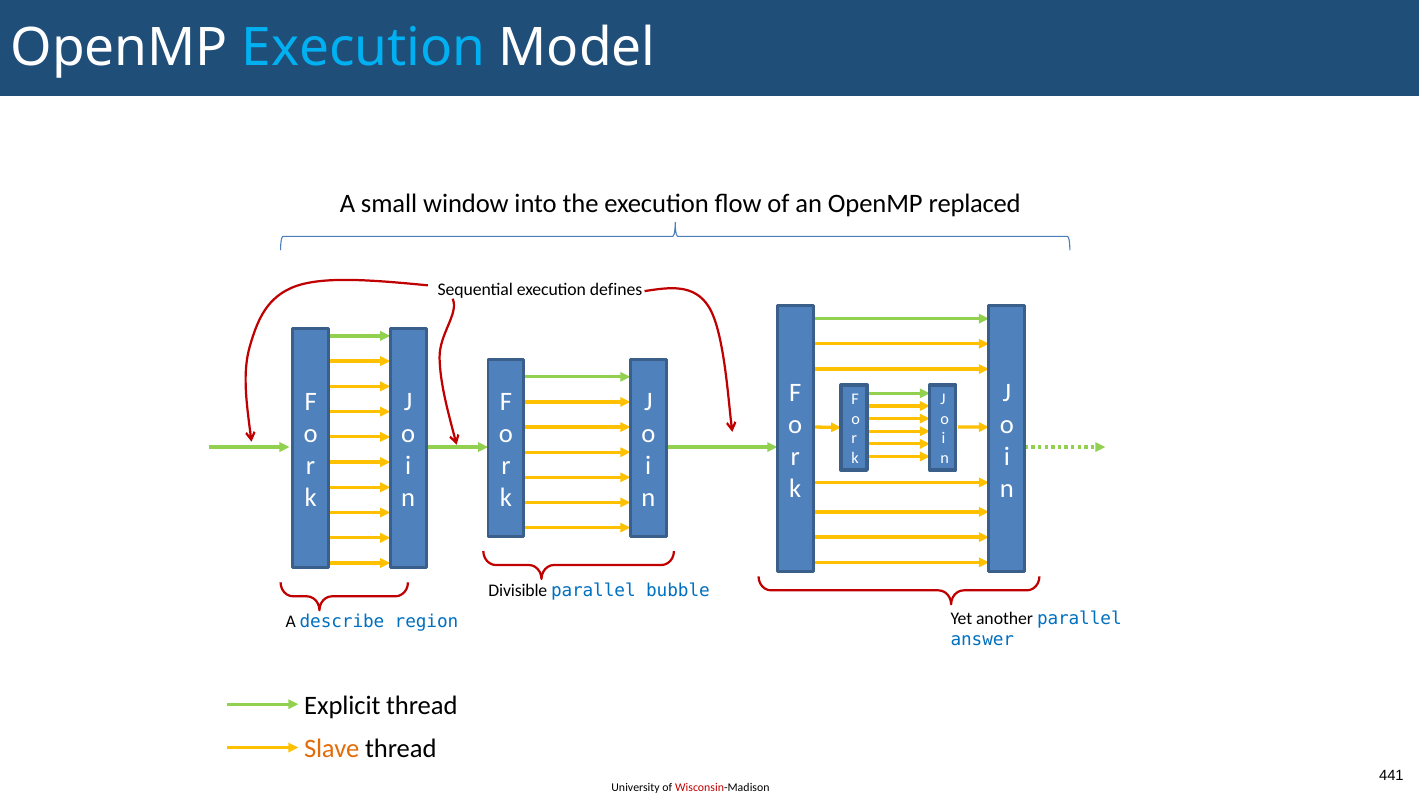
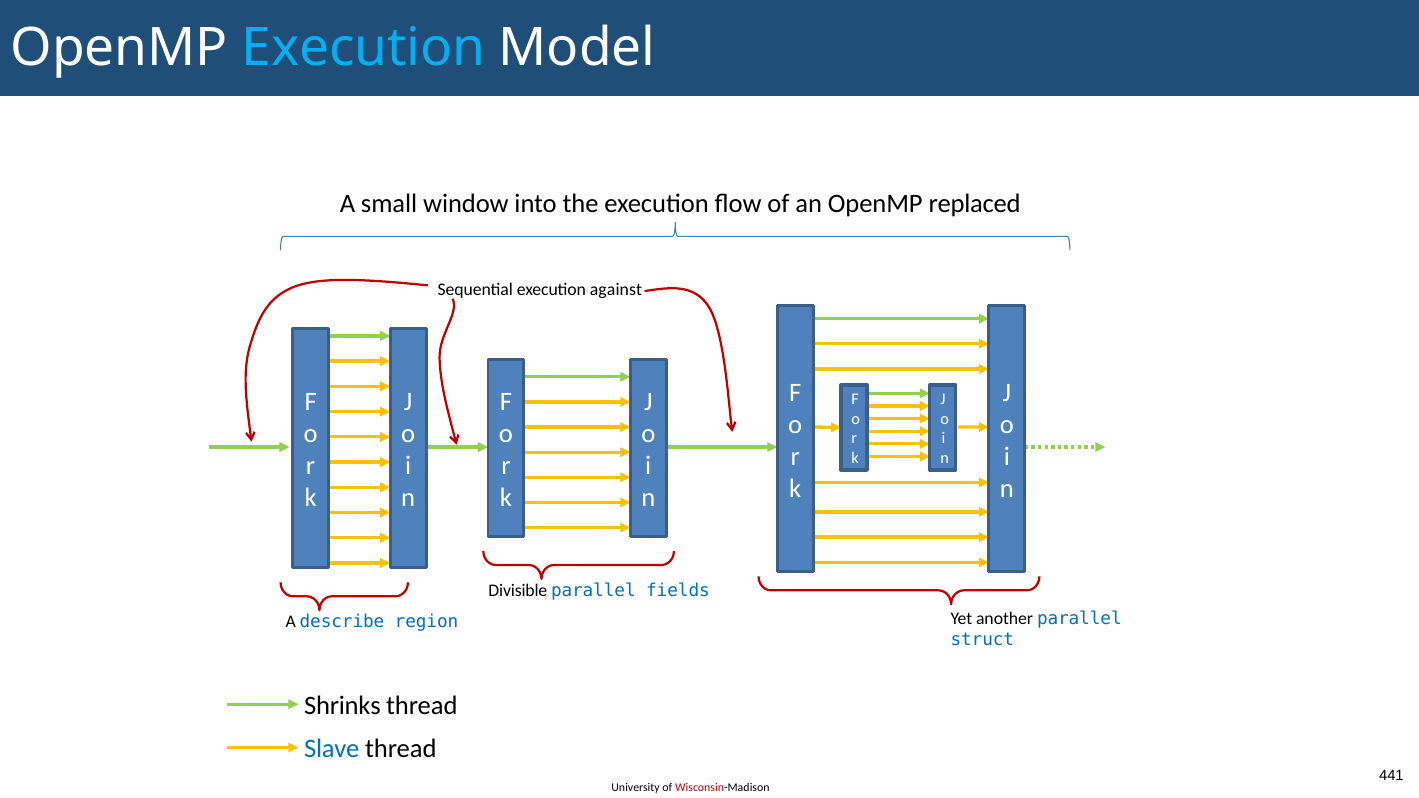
defines: defines -> against
bubble: bubble -> fields
answer: answer -> struct
Explicit: Explicit -> Shrinks
Slave colour: orange -> blue
